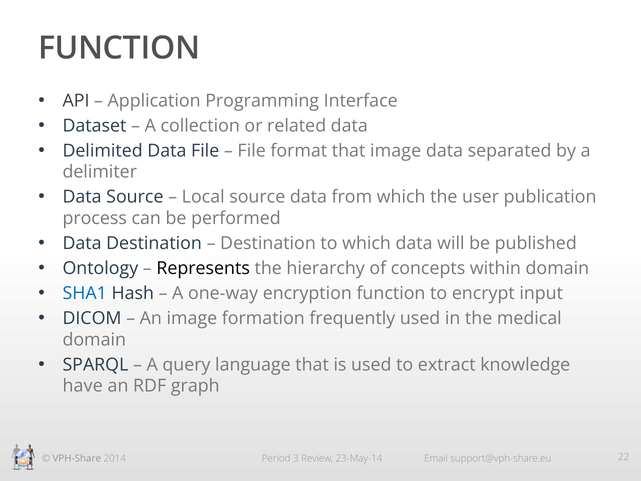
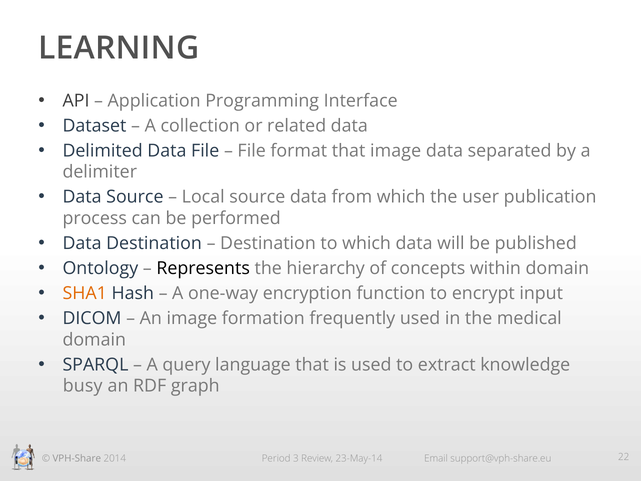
FUNCTION at (119, 48): FUNCTION -> LEARNING
SHA1 colour: blue -> orange
have: have -> busy
